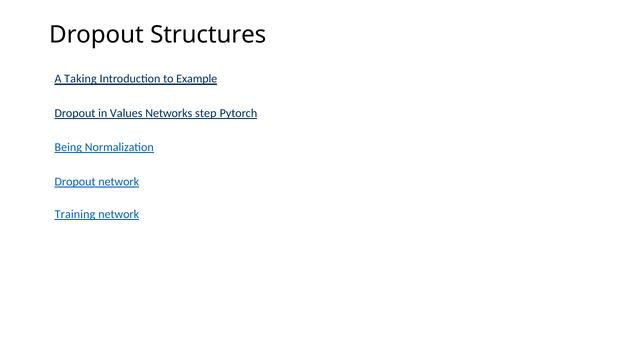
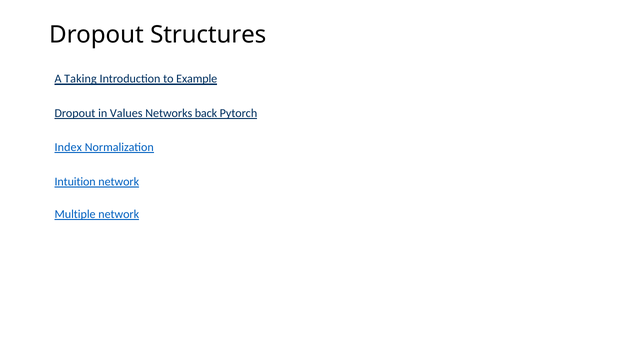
step: step -> back
Being: Being -> Index
Dropout at (75, 182): Dropout -> Intuition
Training: Training -> Multiple
